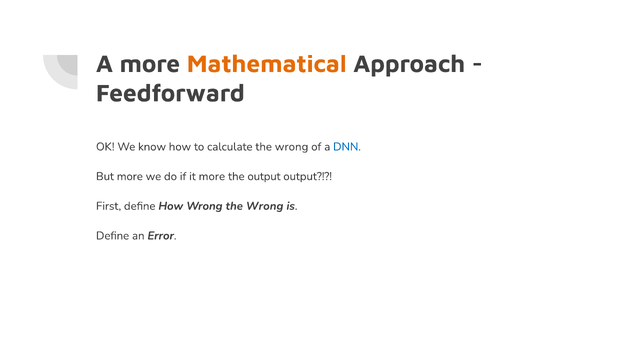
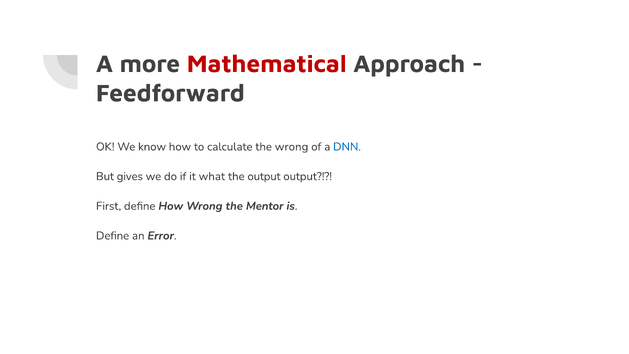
Mathematical colour: orange -> red
But more: more -> gives
it more: more -> what
Wrong the Wrong: Wrong -> Mentor
